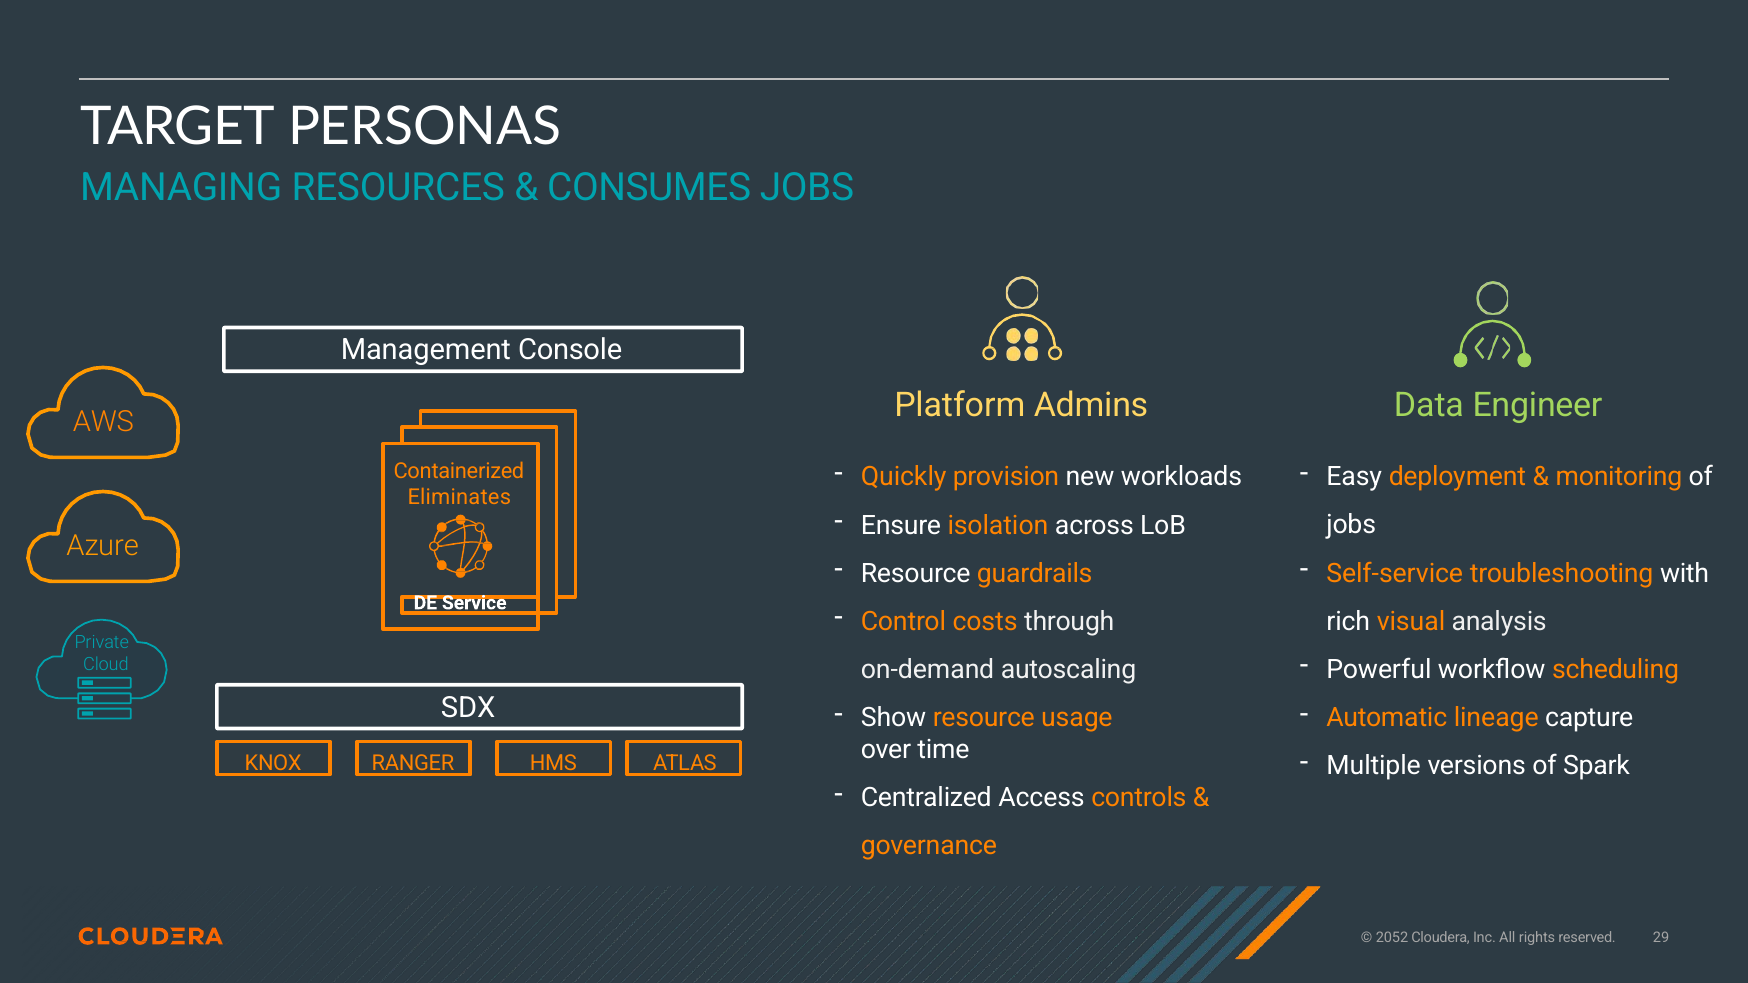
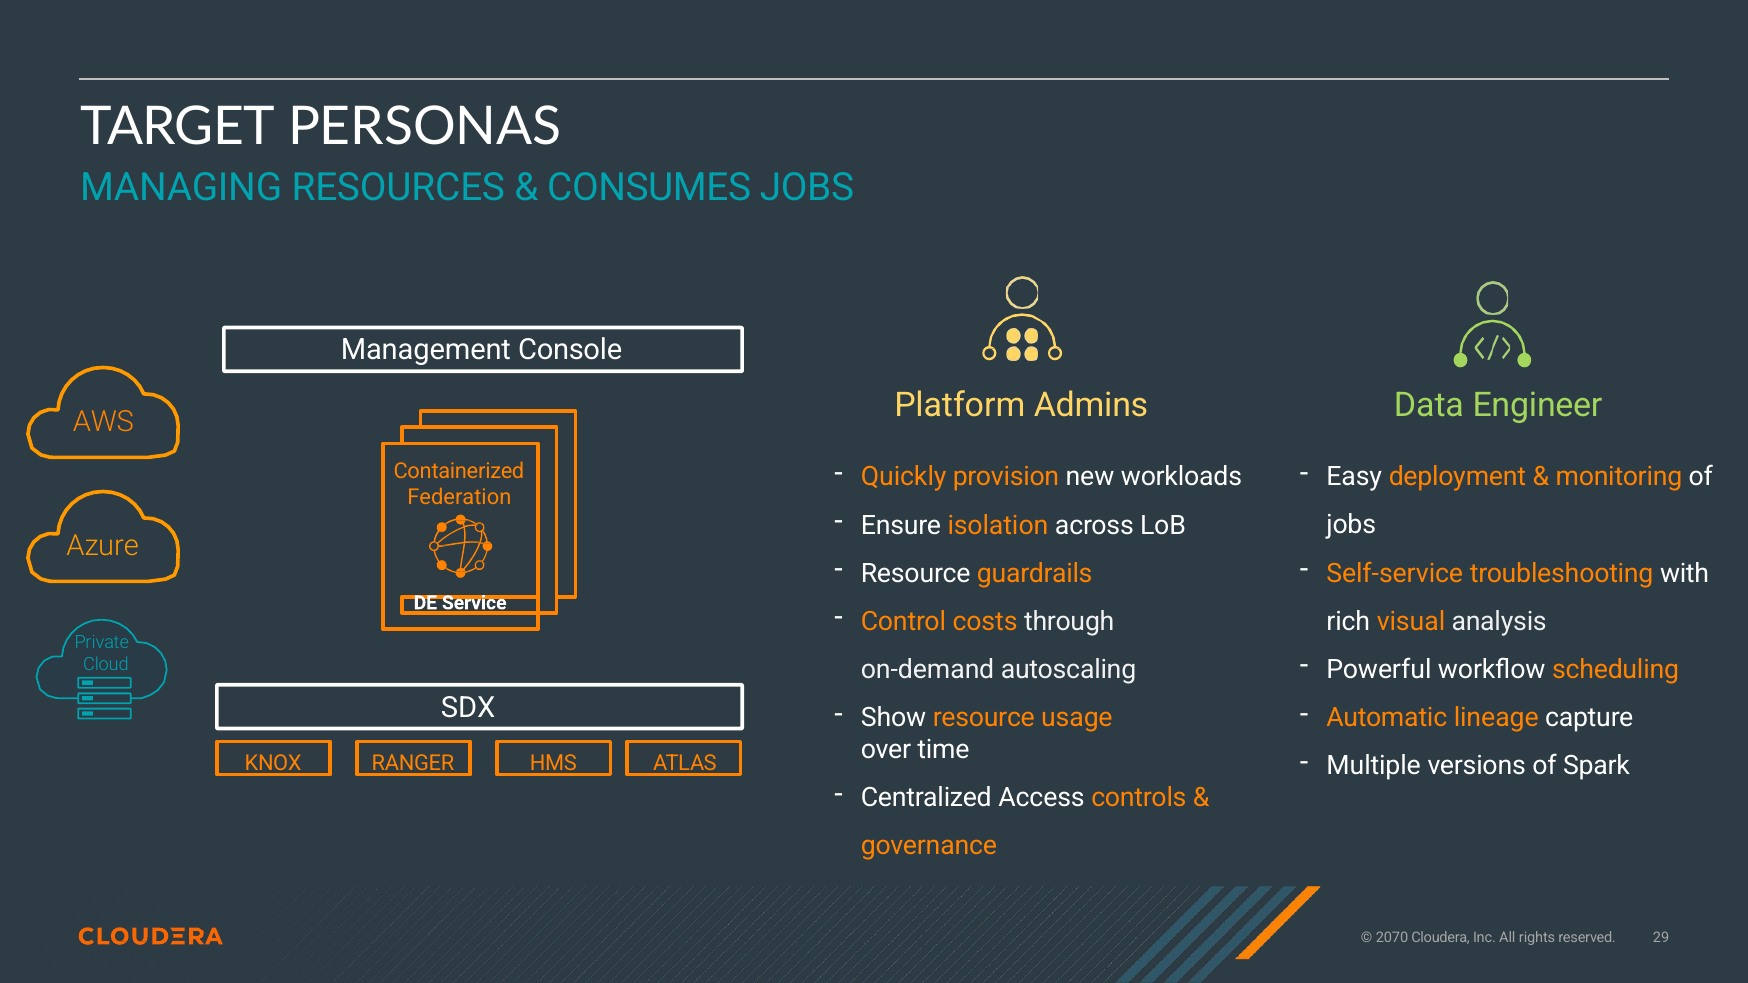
Eliminates: Eliminates -> Federation
2052: 2052 -> 2070
